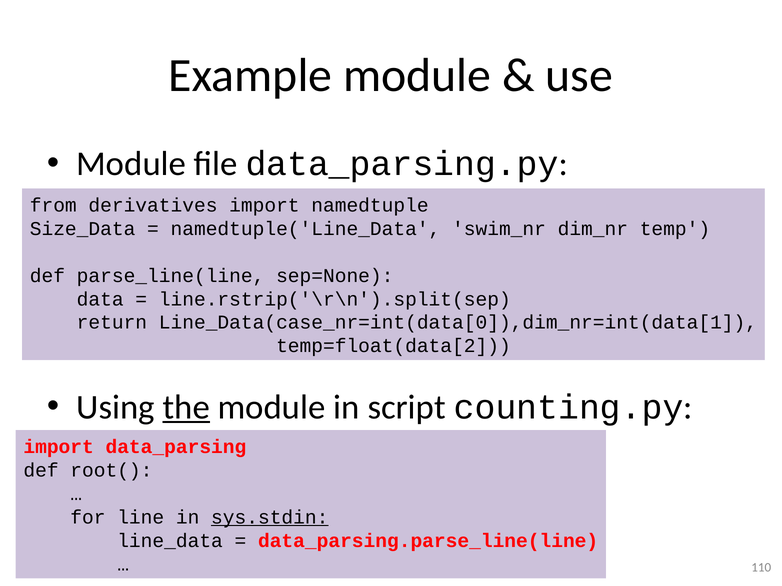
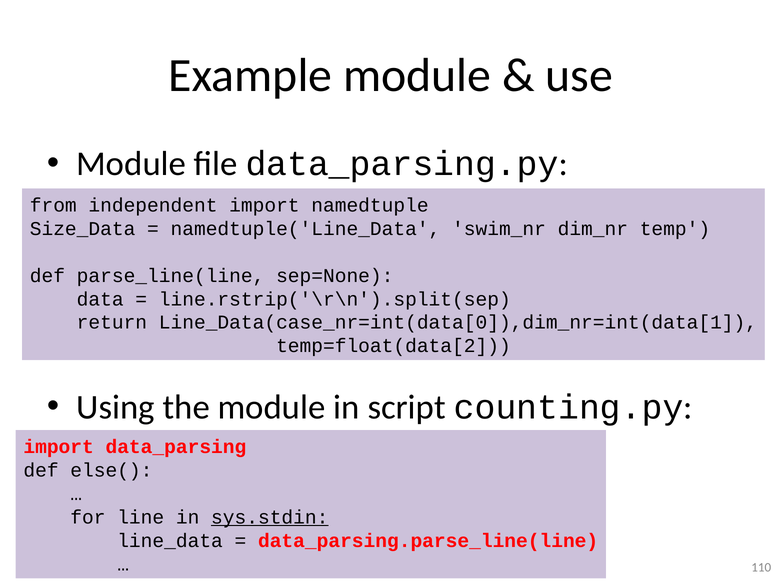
derivatives: derivatives -> independent
the underline: present -> none
root(: root( -> else(
